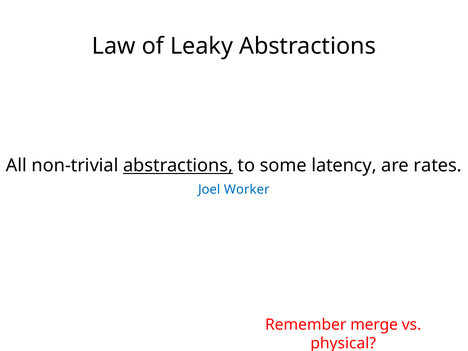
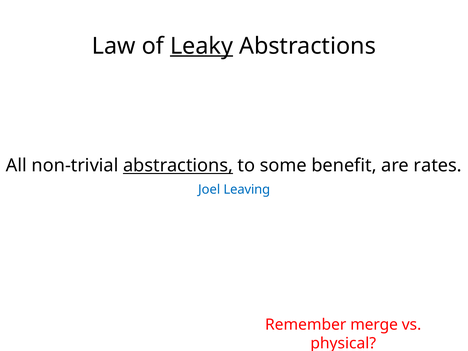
Leaky underline: none -> present
latency: latency -> benefit
Worker: Worker -> Leaving
